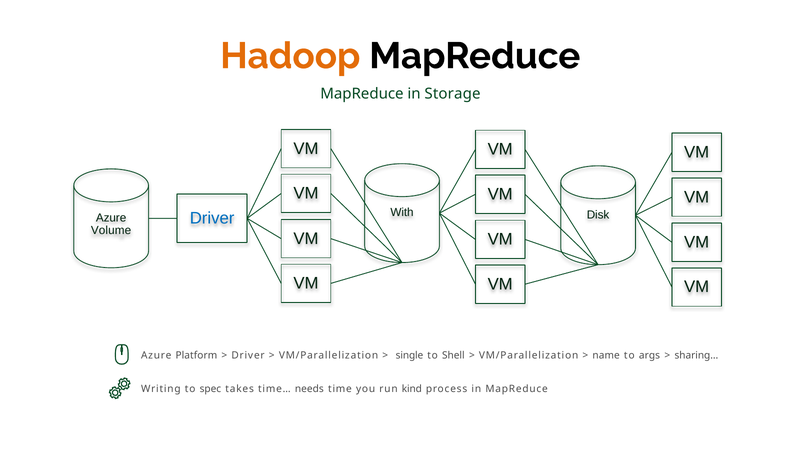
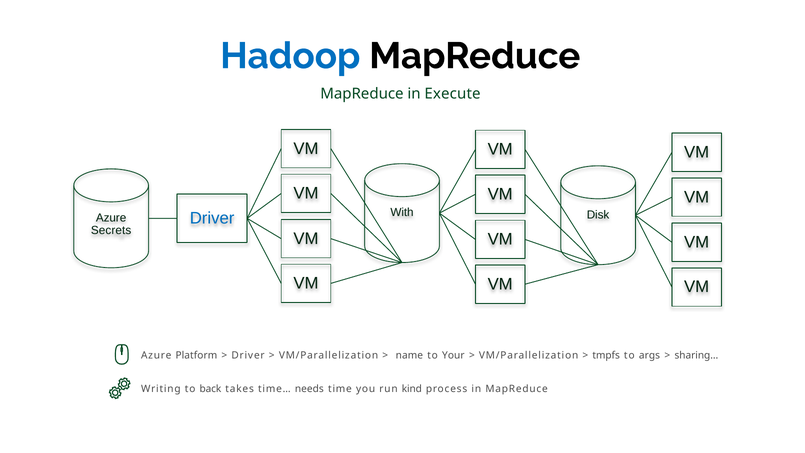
Hadoop colour: orange -> blue
Storage: Storage -> Execute
Volume: Volume -> Secrets
single: single -> name
Shell: Shell -> Your
name: name -> tmpfs
spec: spec -> back
